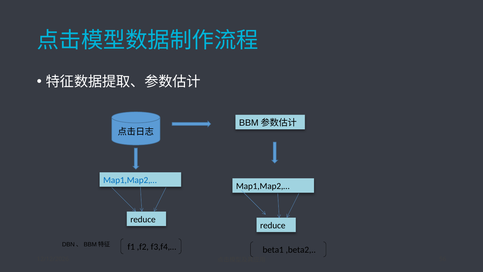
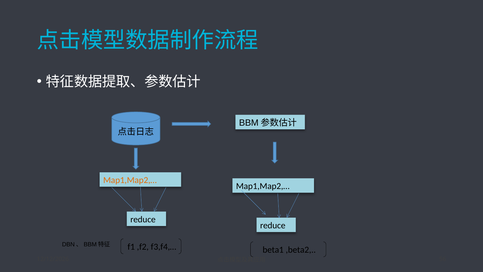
Map1,Map2,… at (130, 180) colour: blue -> orange
